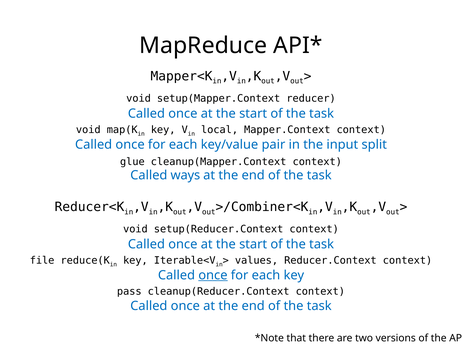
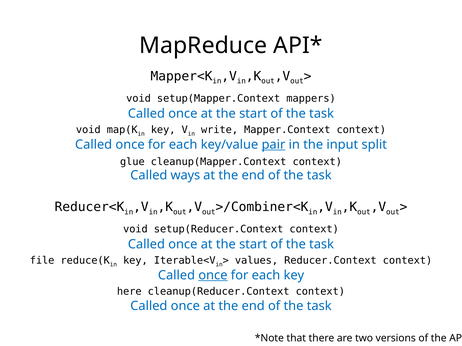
reducer: reducer -> mappers
local: local -> write
pair underline: none -> present
pass: pass -> here
